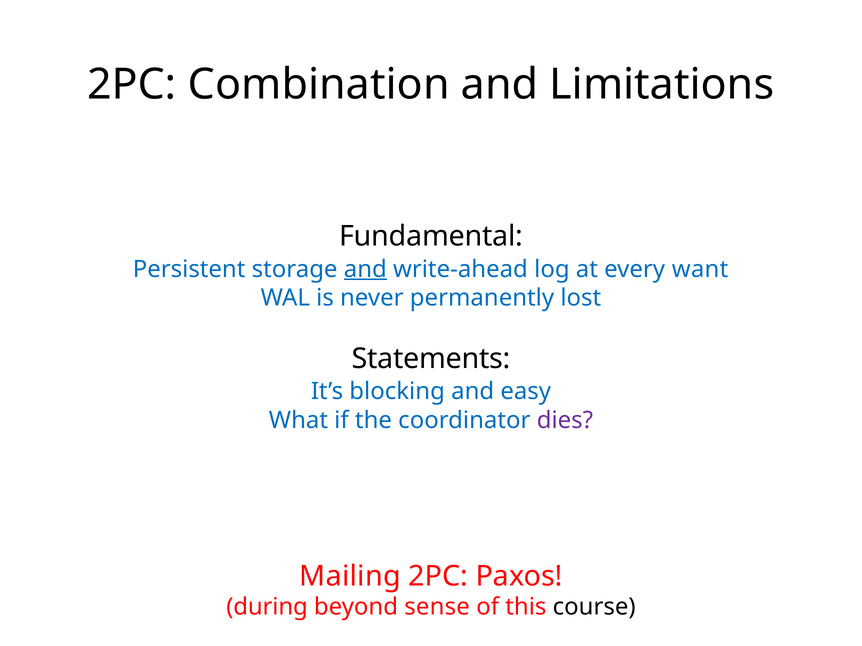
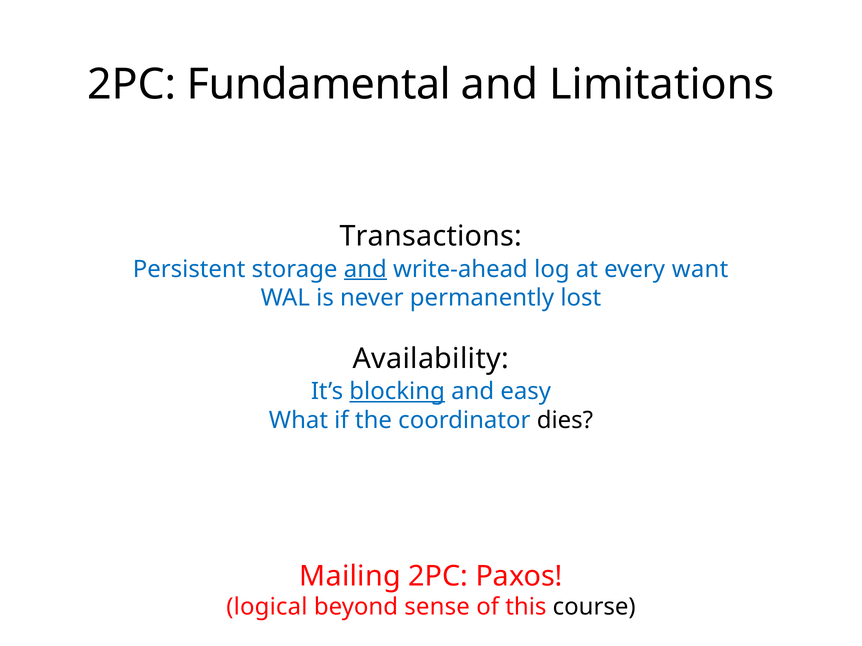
Combination: Combination -> Fundamental
Fundamental: Fundamental -> Transactions
Statements: Statements -> Availability
blocking underline: none -> present
dies colour: purple -> black
during: during -> logical
